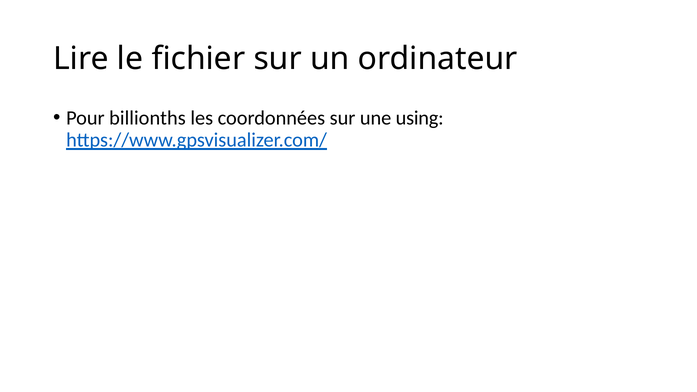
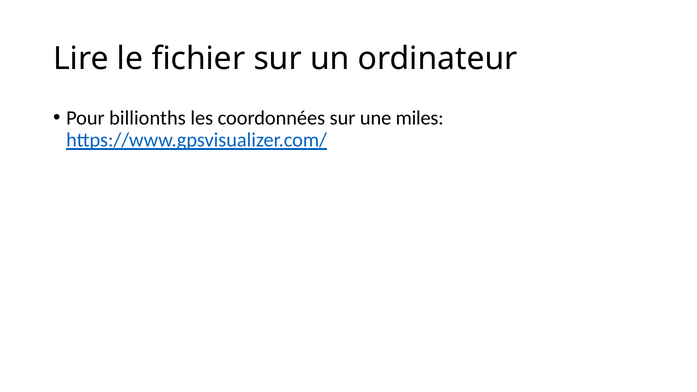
using: using -> miles
